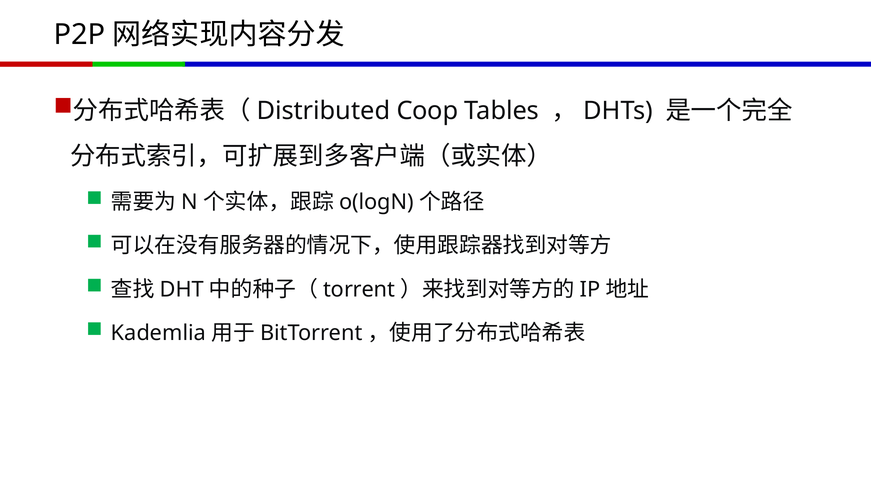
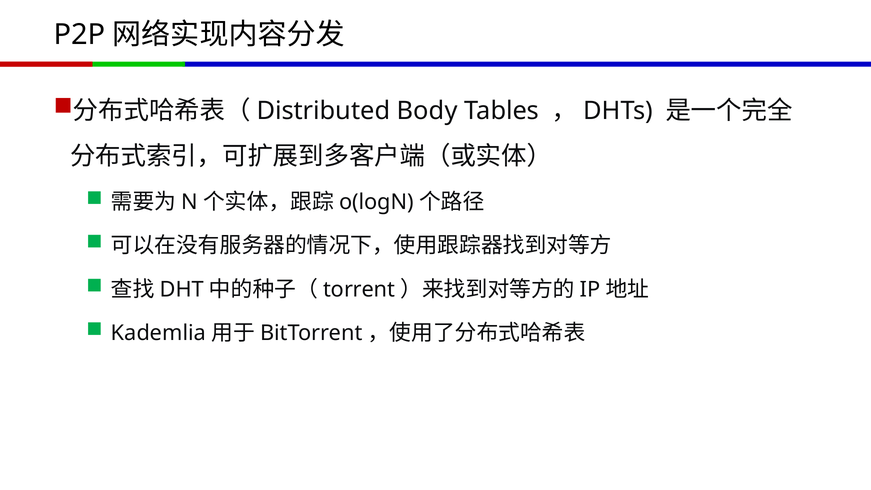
Coop: Coop -> Body
